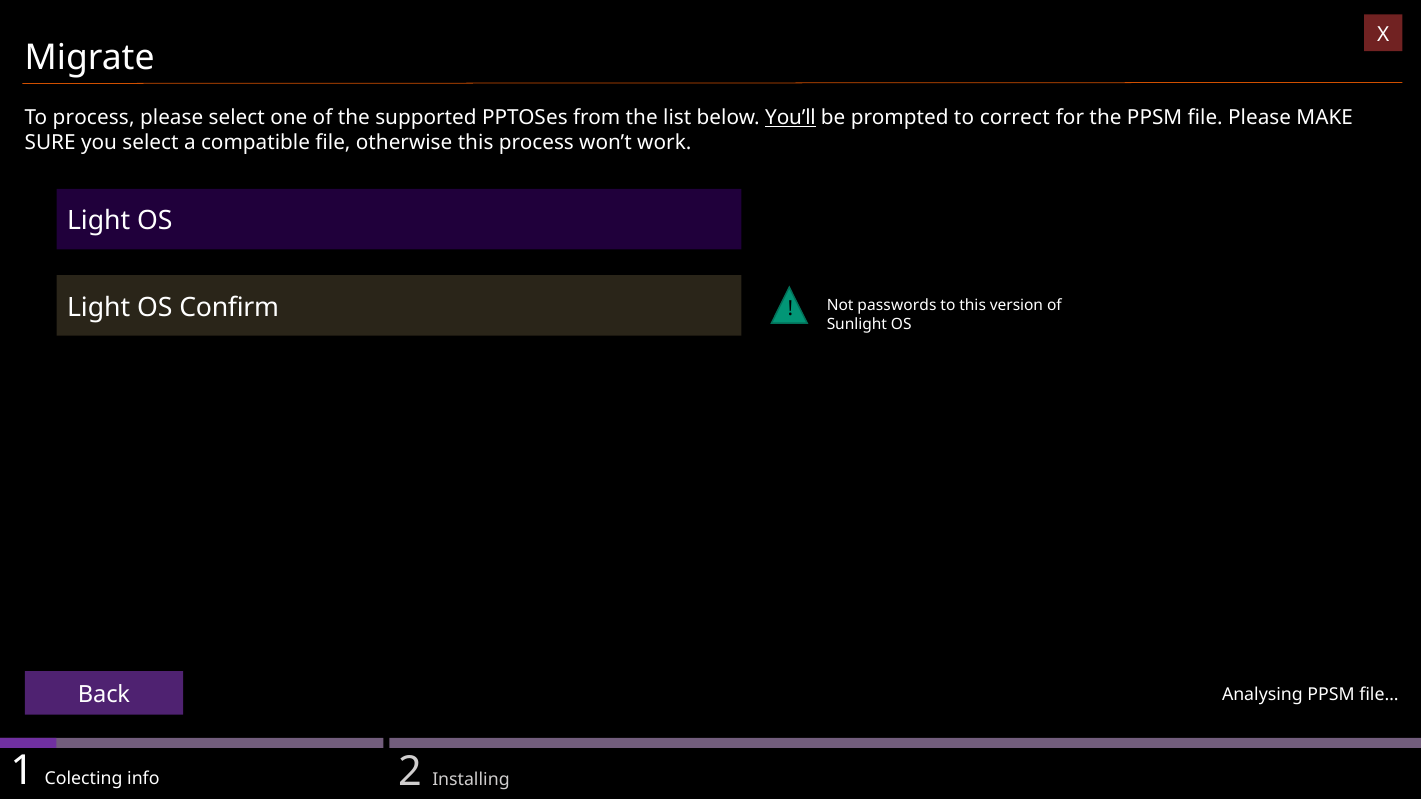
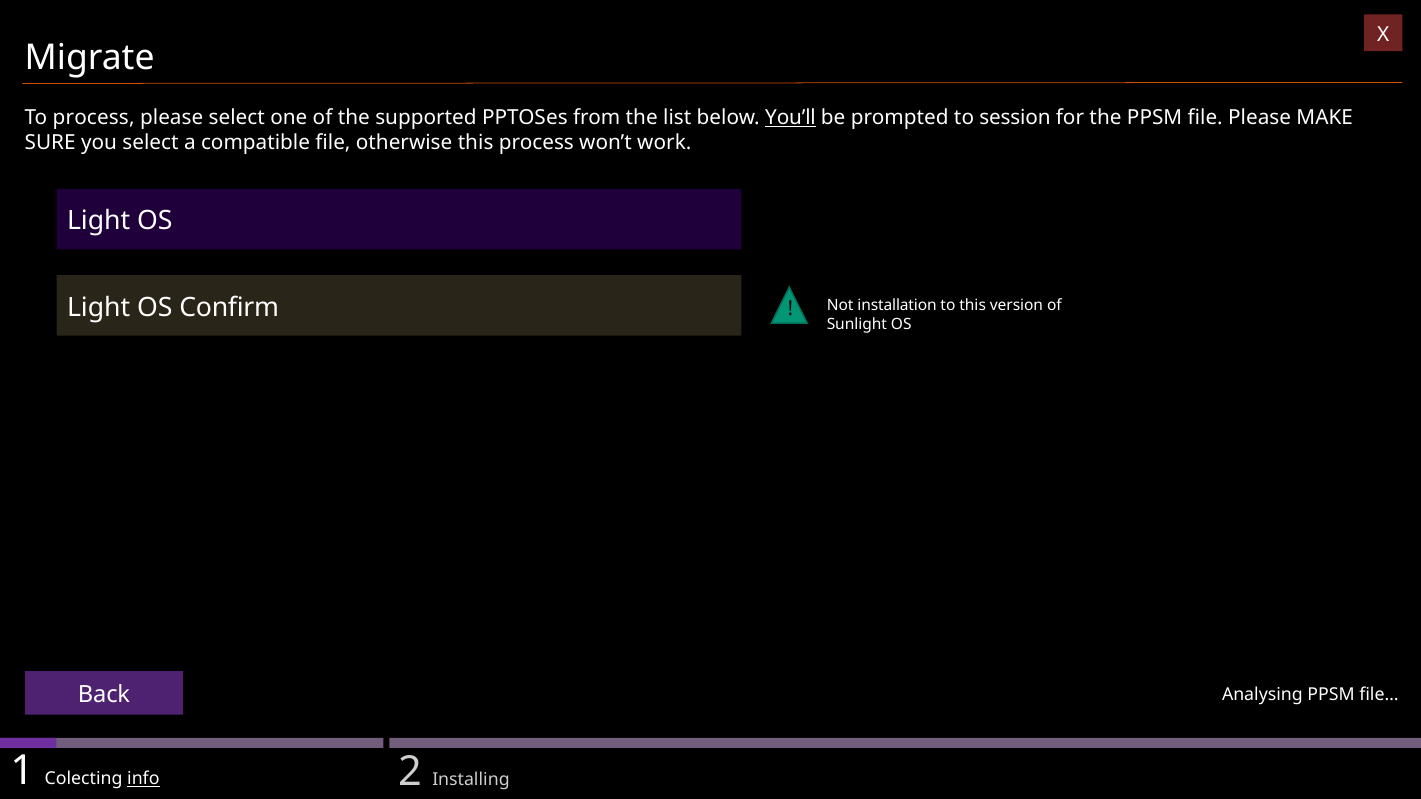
correct: correct -> session
passwords: passwords -> installation
info underline: none -> present
